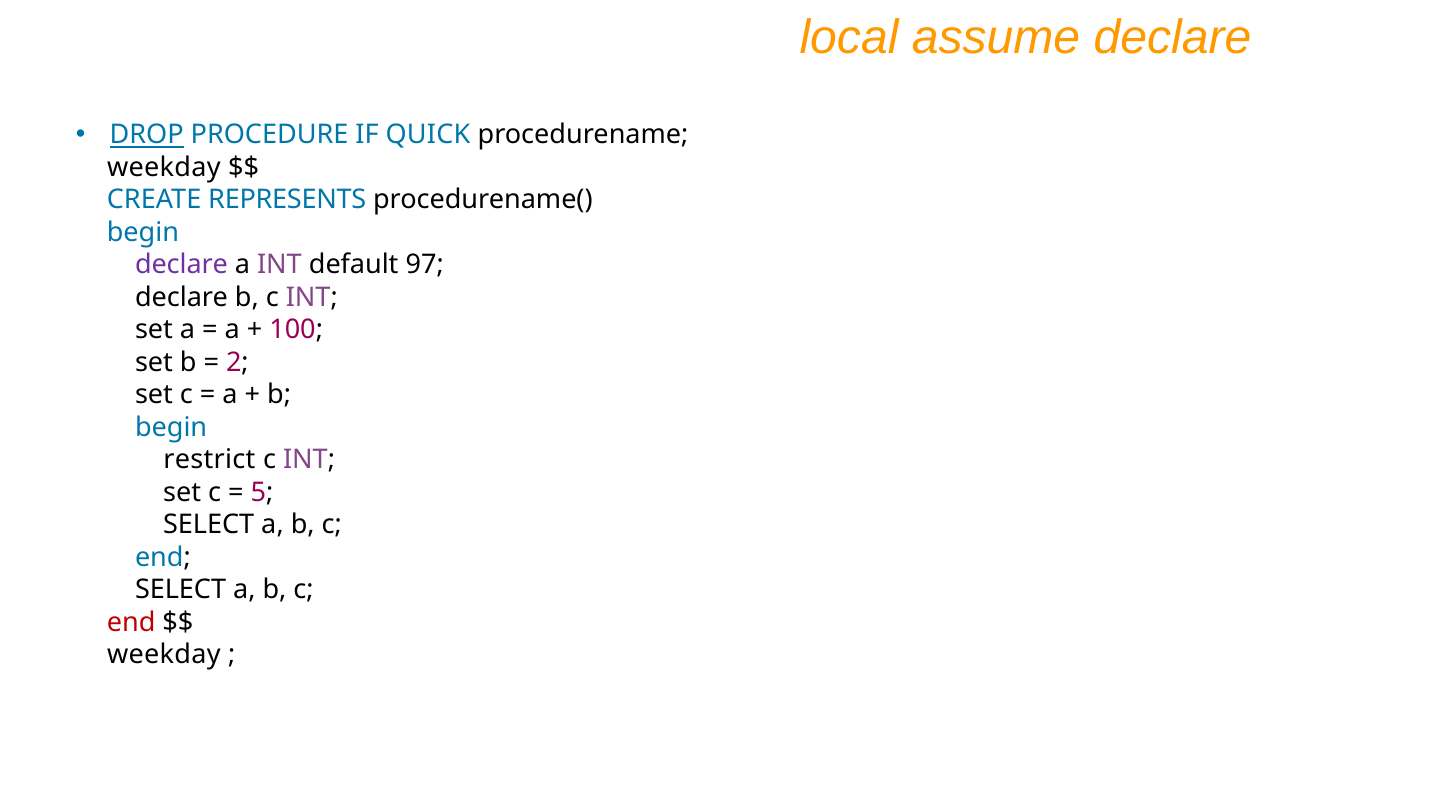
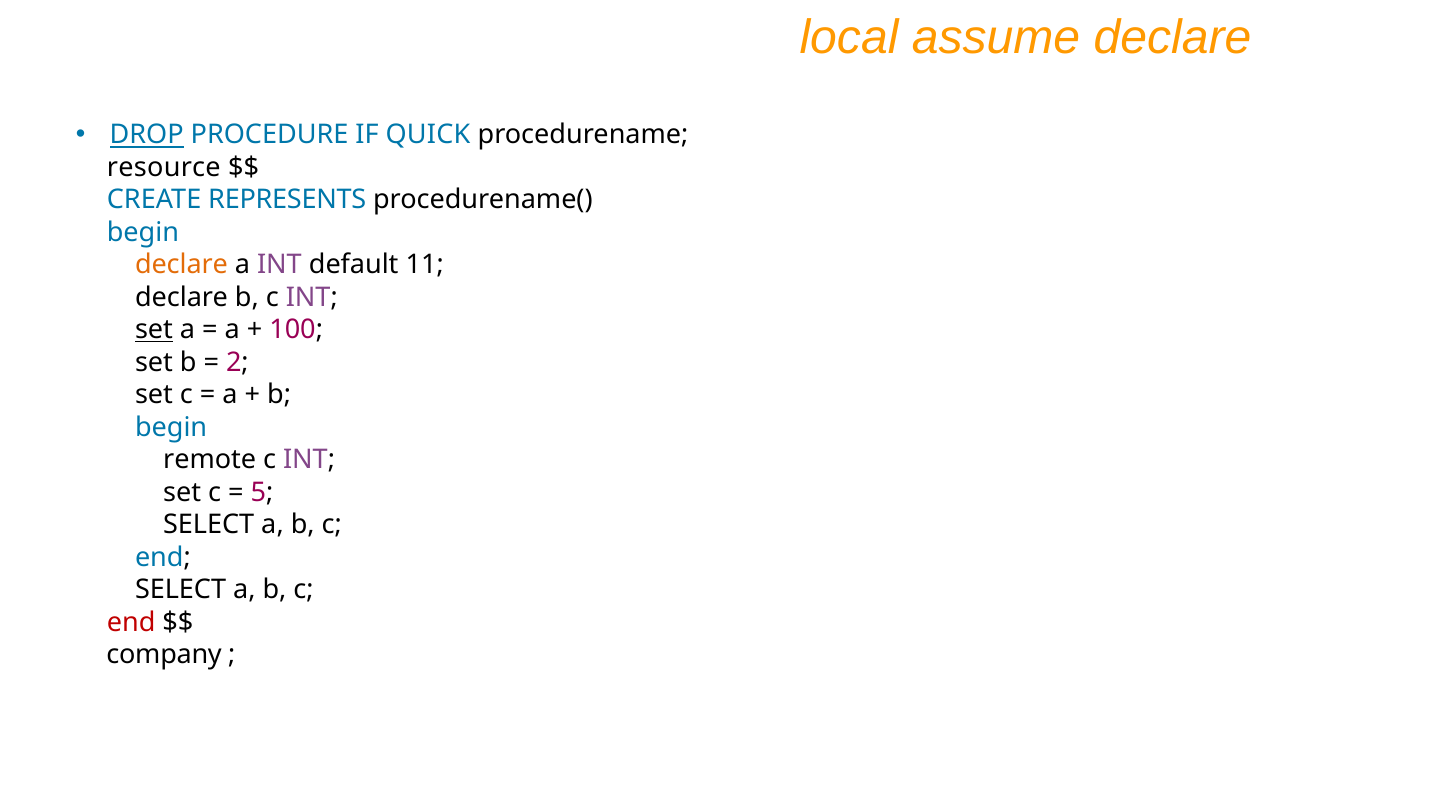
weekday at (164, 167): weekday -> resource
declare at (181, 265) colour: purple -> orange
97: 97 -> 11
set at (154, 330) underline: none -> present
restrict: restrict -> remote
weekday at (164, 654): weekday -> company
